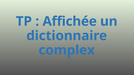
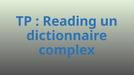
Affichée: Affichée -> Reading
